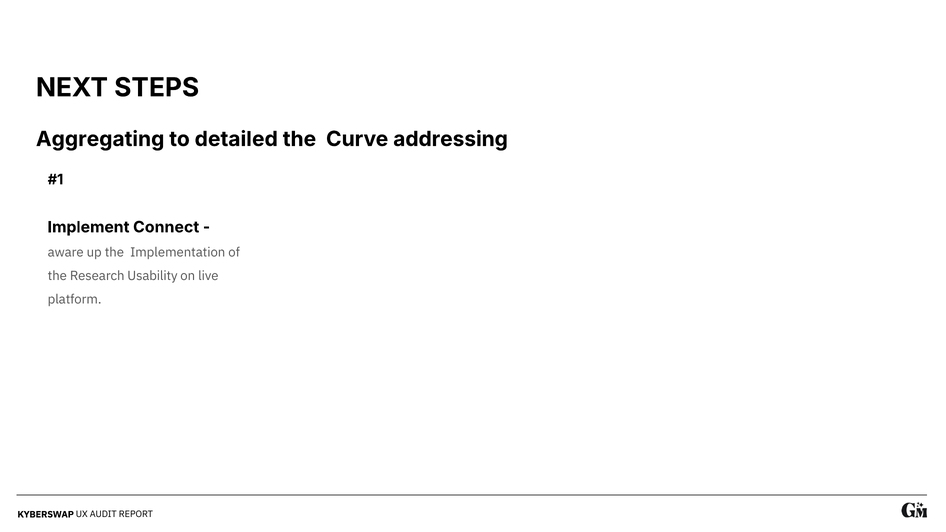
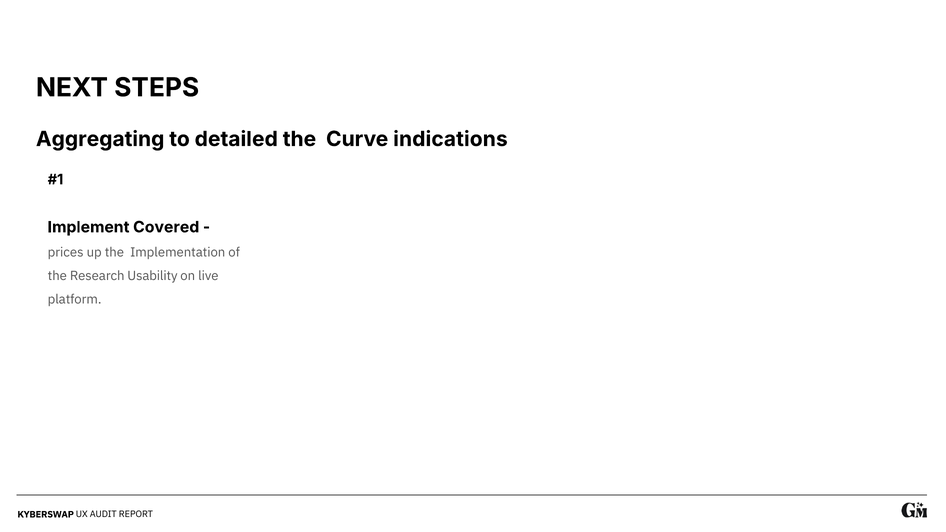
addressing: addressing -> indications
Connect: Connect -> Covered
aware: aware -> prices
